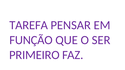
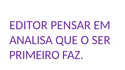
TAREFA: TAREFA -> EDITOR
FUNÇÃO: FUNÇÃO -> ANALISA
